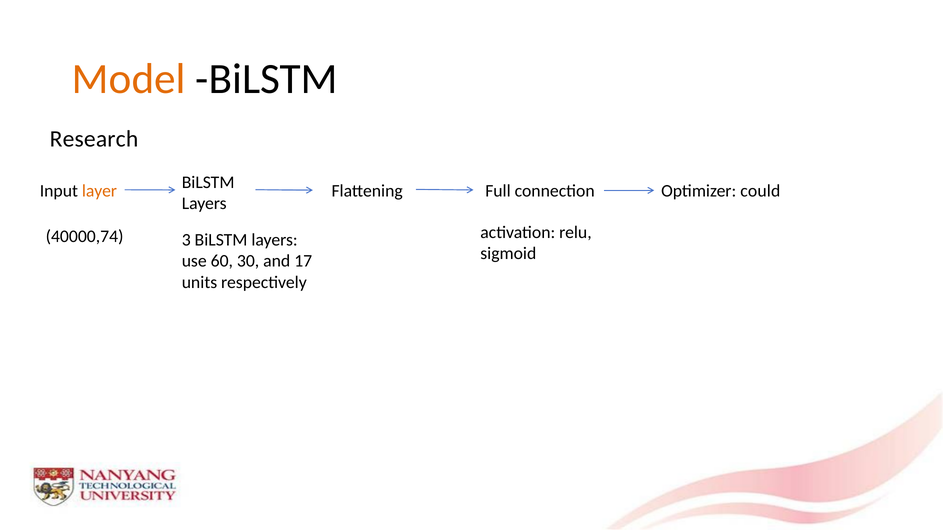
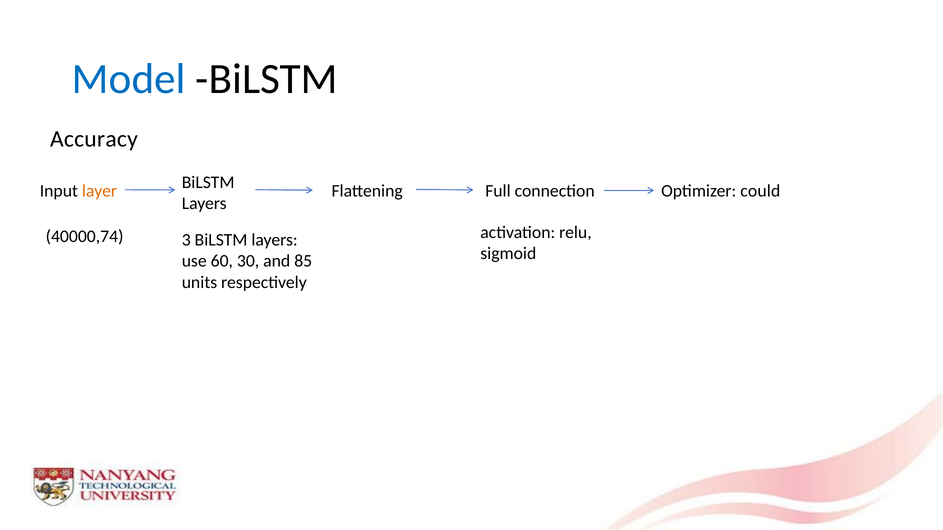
Model colour: orange -> blue
Research: Research -> Accuracy
17: 17 -> 85
